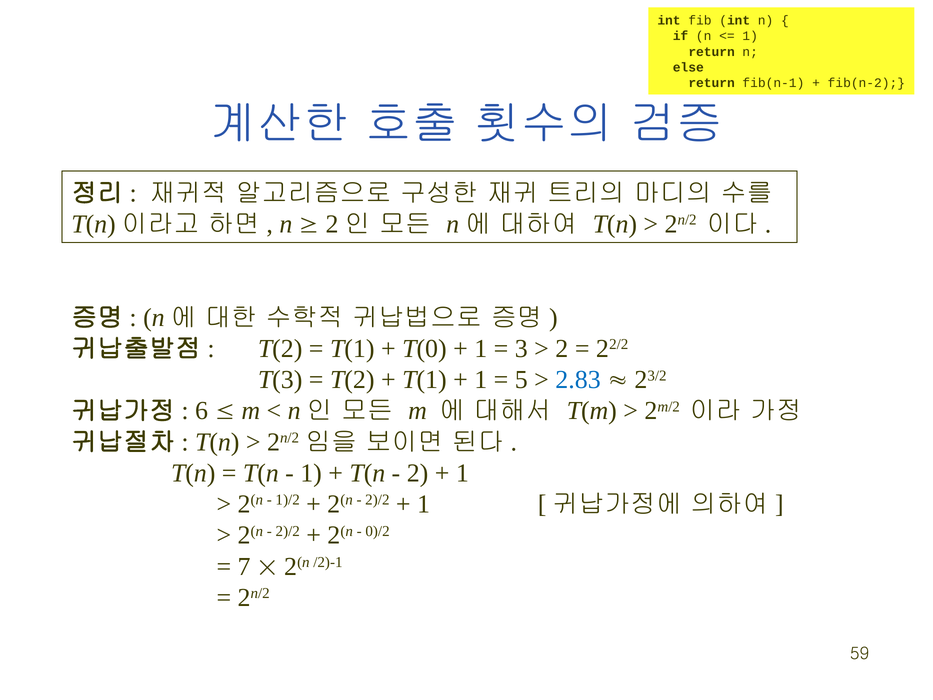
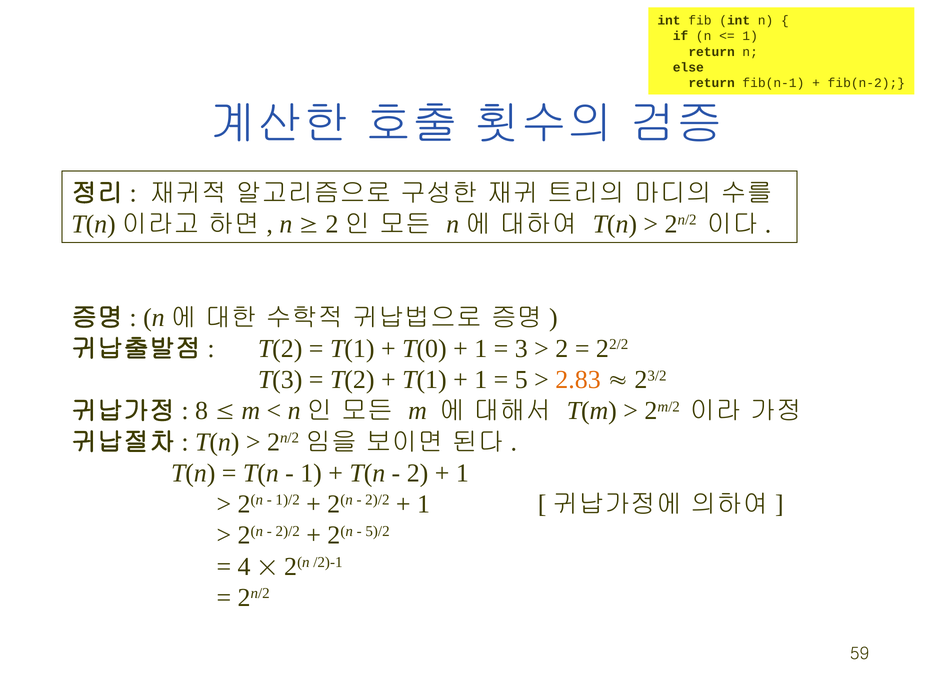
2.83 colour: blue -> orange
6: 6 -> 8
0)/2: 0)/2 -> 5)/2
7: 7 -> 4
